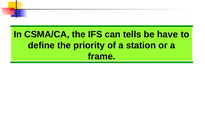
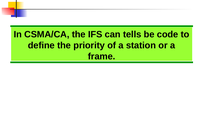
have: have -> code
